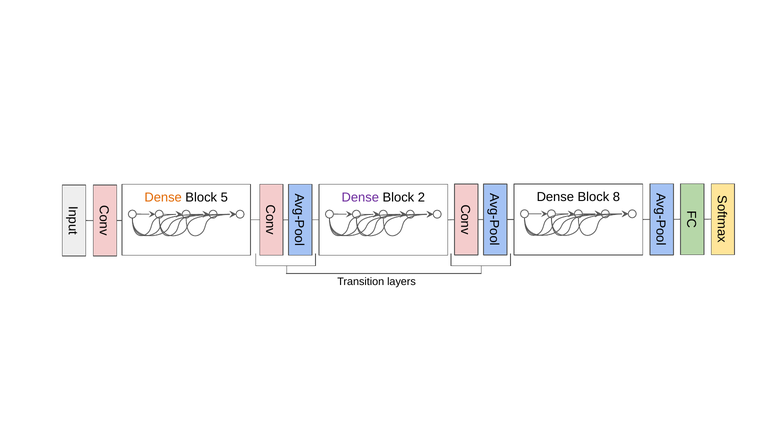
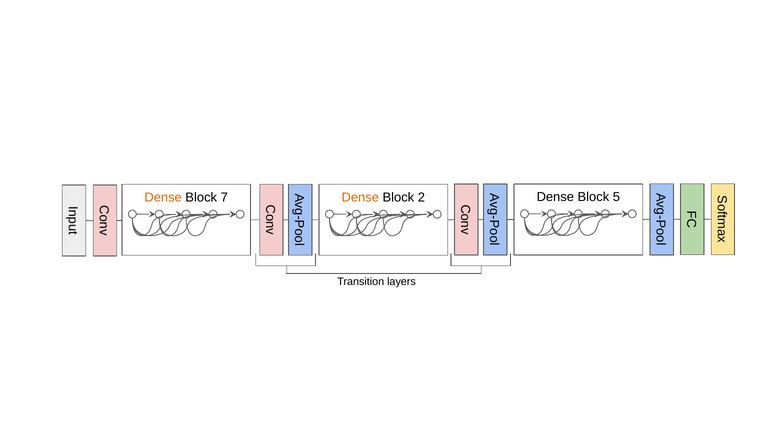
5: 5 -> 7
Dense at (360, 197) colour: purple -> orange
8: 8 -> 5
